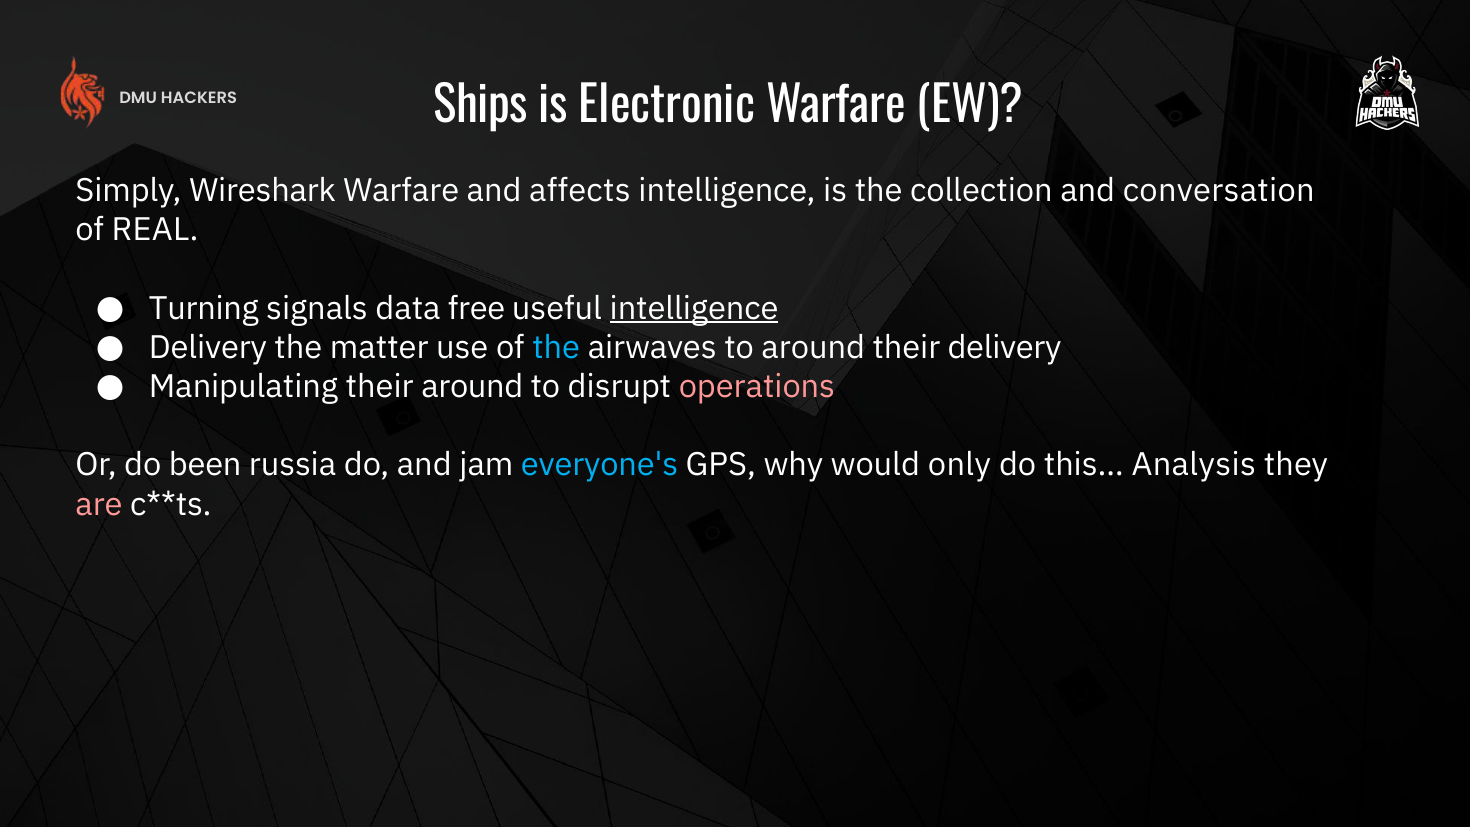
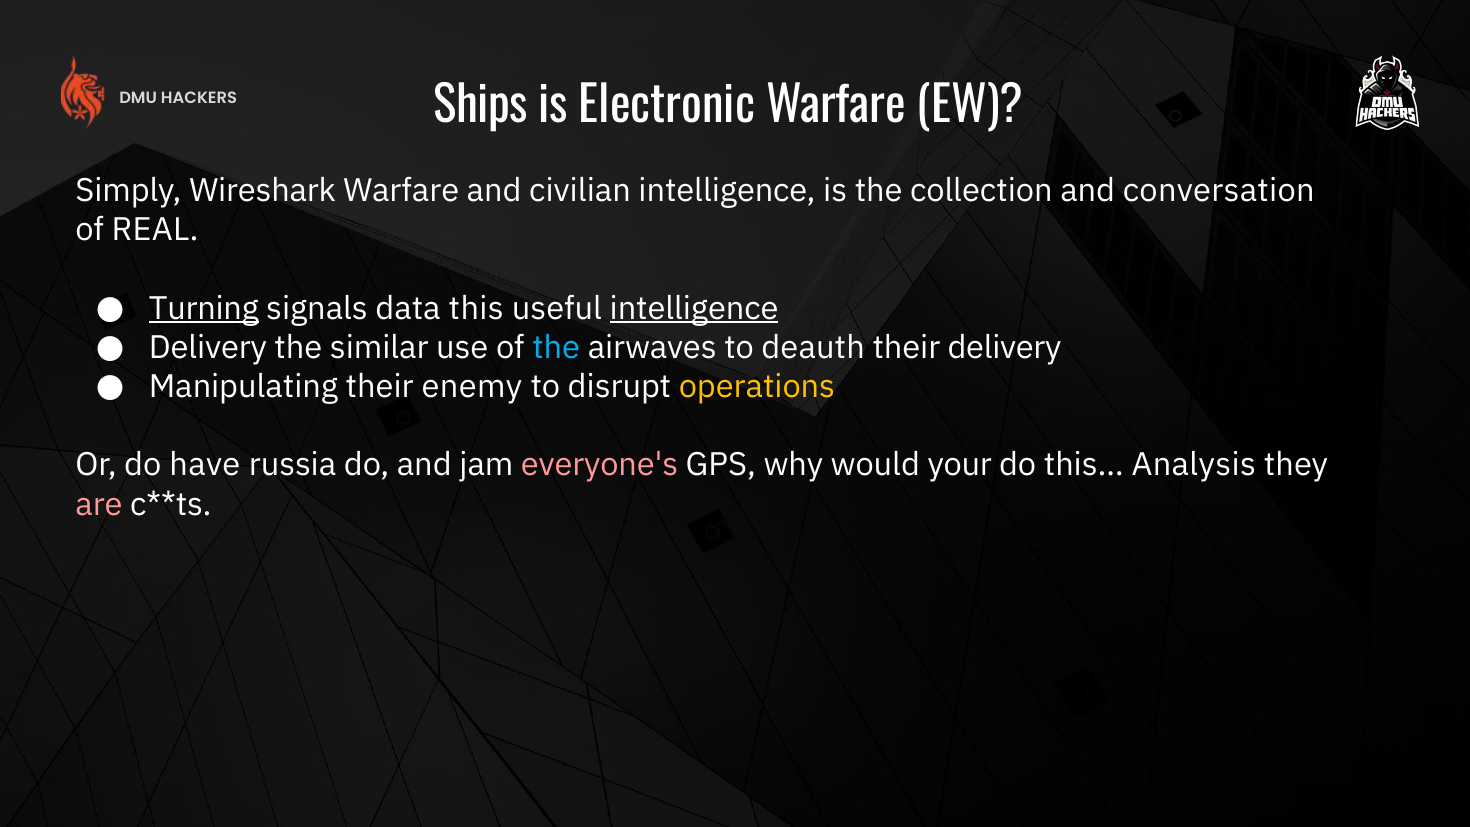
affects: affects -> civilian
Turning underline: none -> present
free: free -> this
matter: matter -> similar
to around: around -> deauth
their around: around -> enemy
operations colour: pink -> yellow
been: been -> have
everyone's colour: light blue -> pink
only: only -> your
